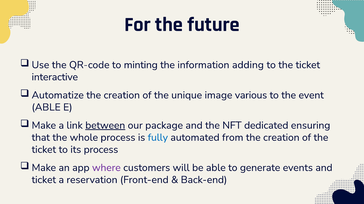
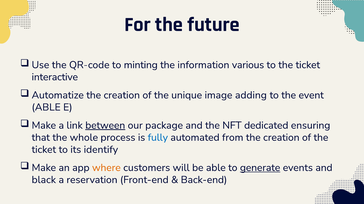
adding: adding -> various
various: various -> adding
its process: process -> identify
where colour: purple -> orange
generate underline: none -> present
ticket at (44, 180): ticket -> black
